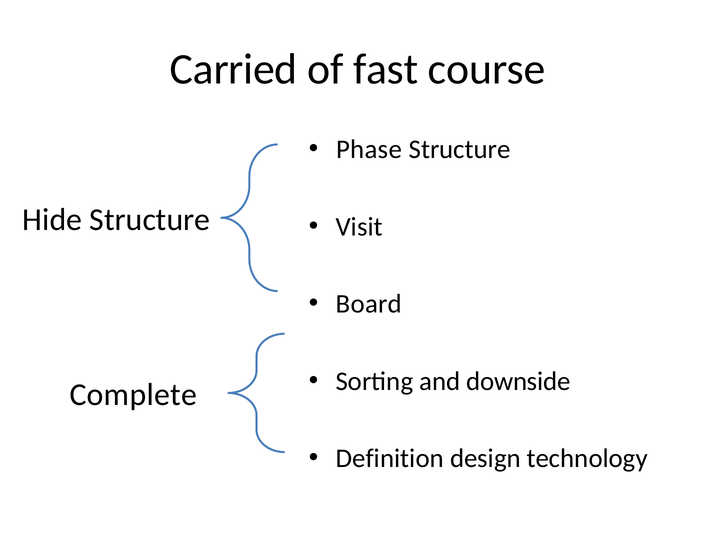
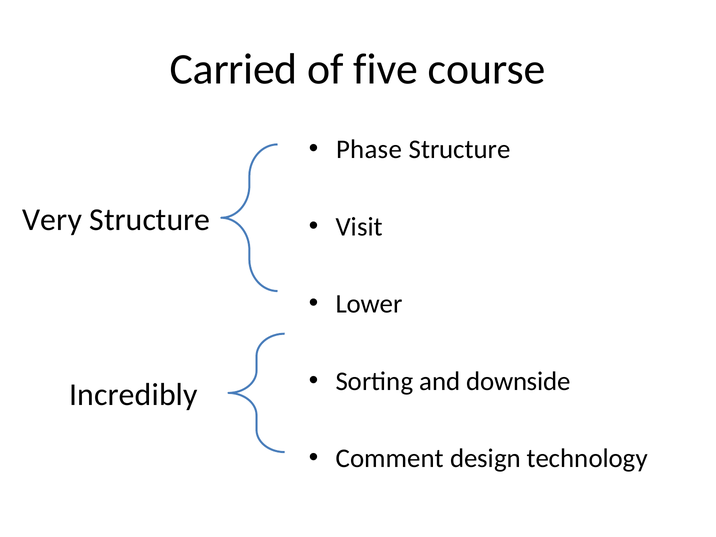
fast: fast -> five
Hide: Hide -> Very
Board: Board -> Lower
Complete: Complete -> Incredibly
Definition: Definition -> Comment
